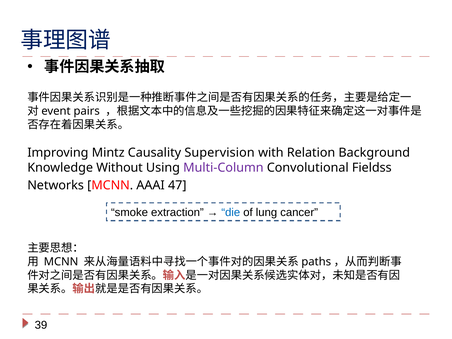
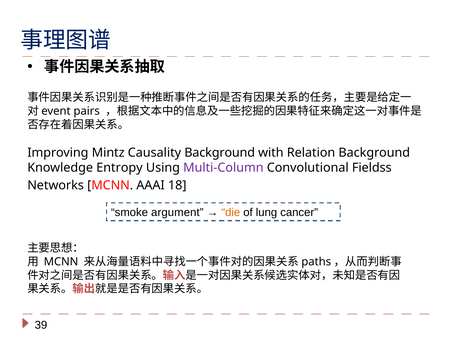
Causality Supervision: Supervision -> Background
Without: Without -> Entropy
47: 47 -> 18
extraction: extraction -> argument
die colour: blue -> orange
